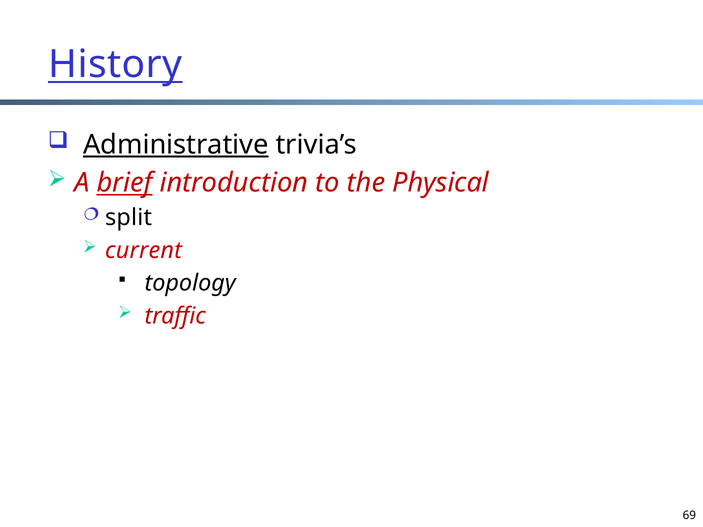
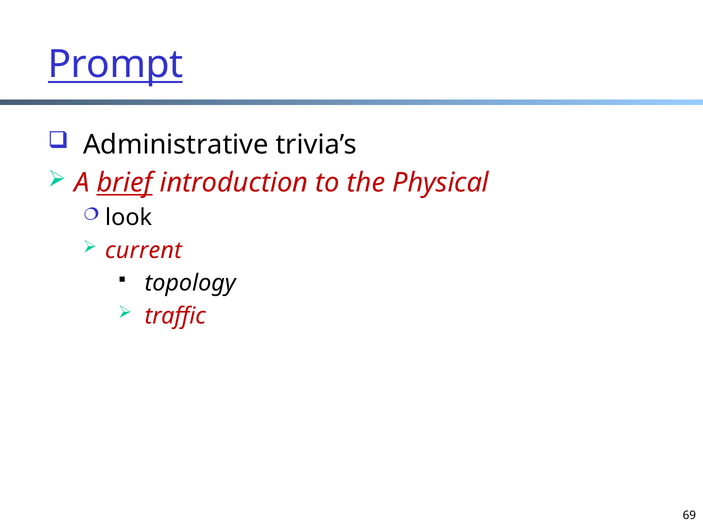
History: History -> Prompt
Administrative underline: present -> none
split: split -> look
